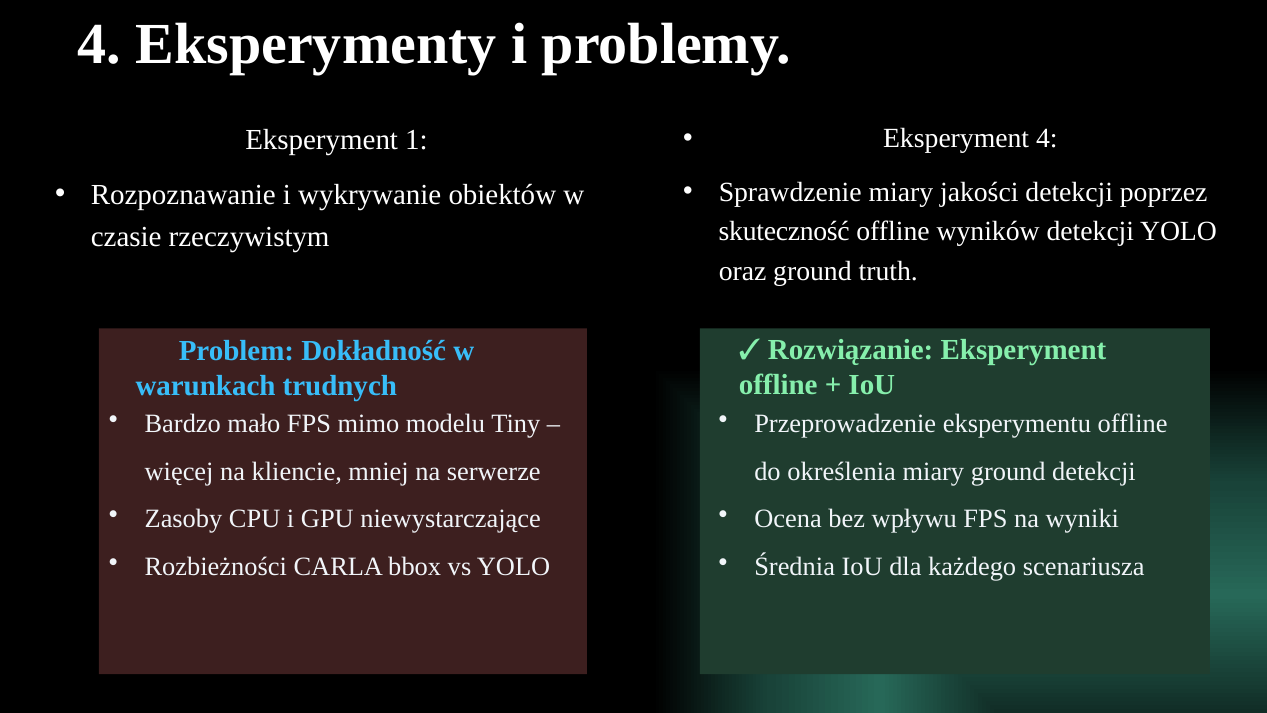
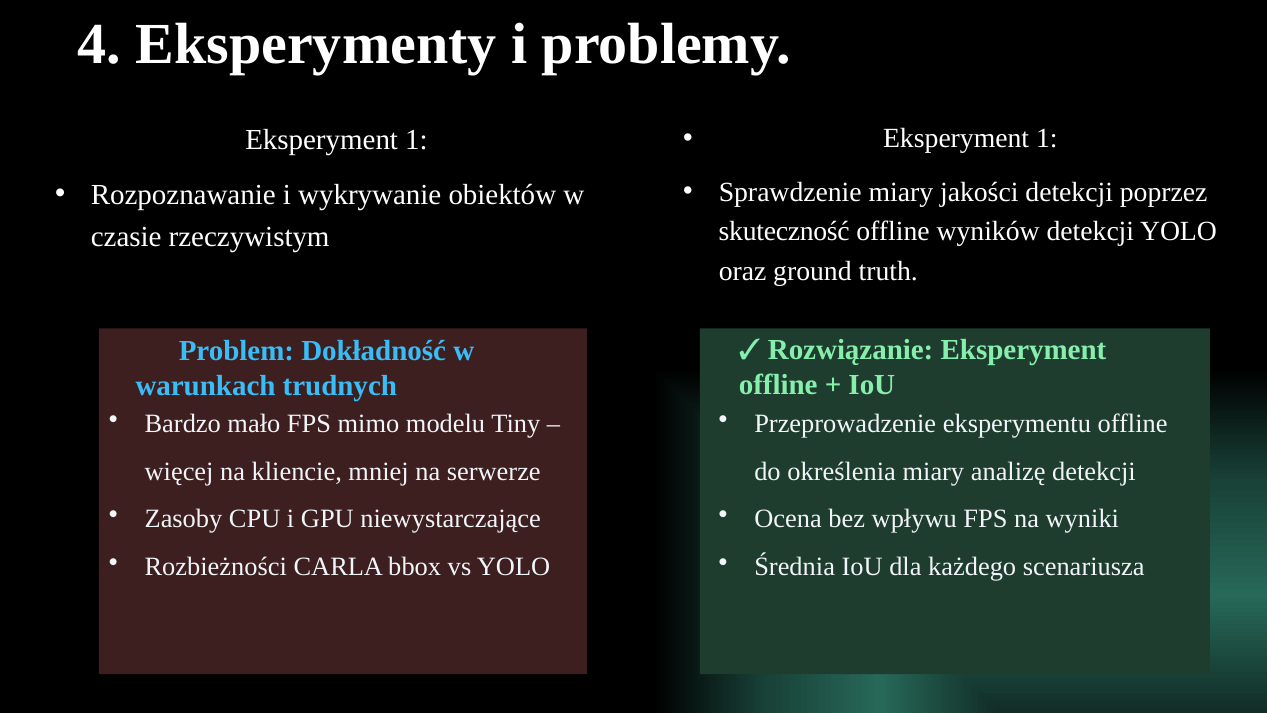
4 at (1047, 139): 4 -> 1
miary ground: ground -> analizę
